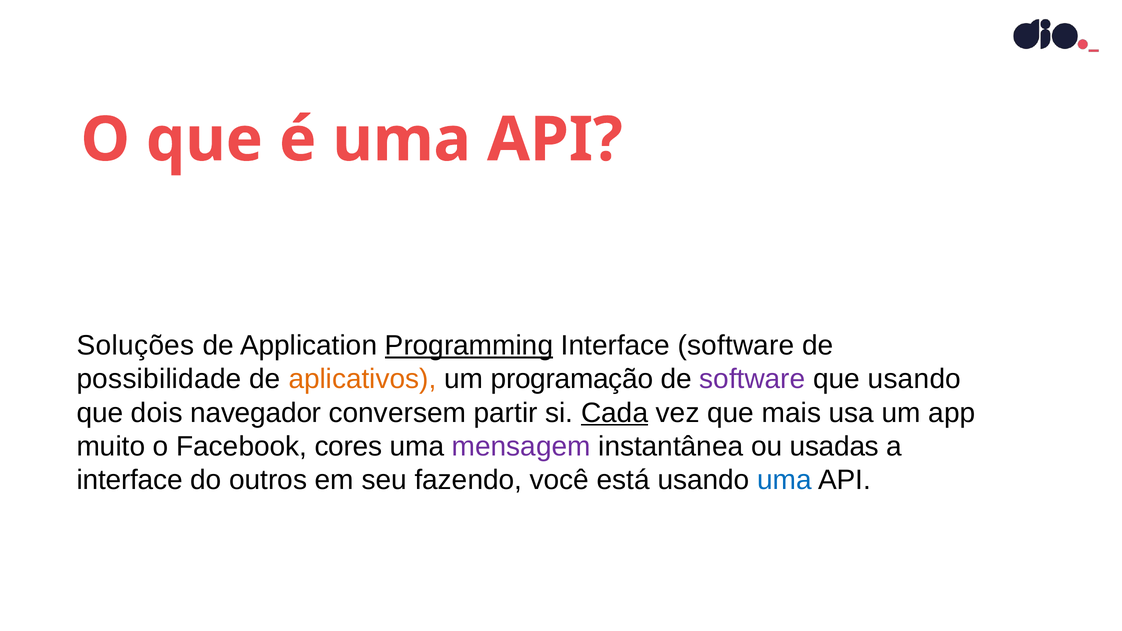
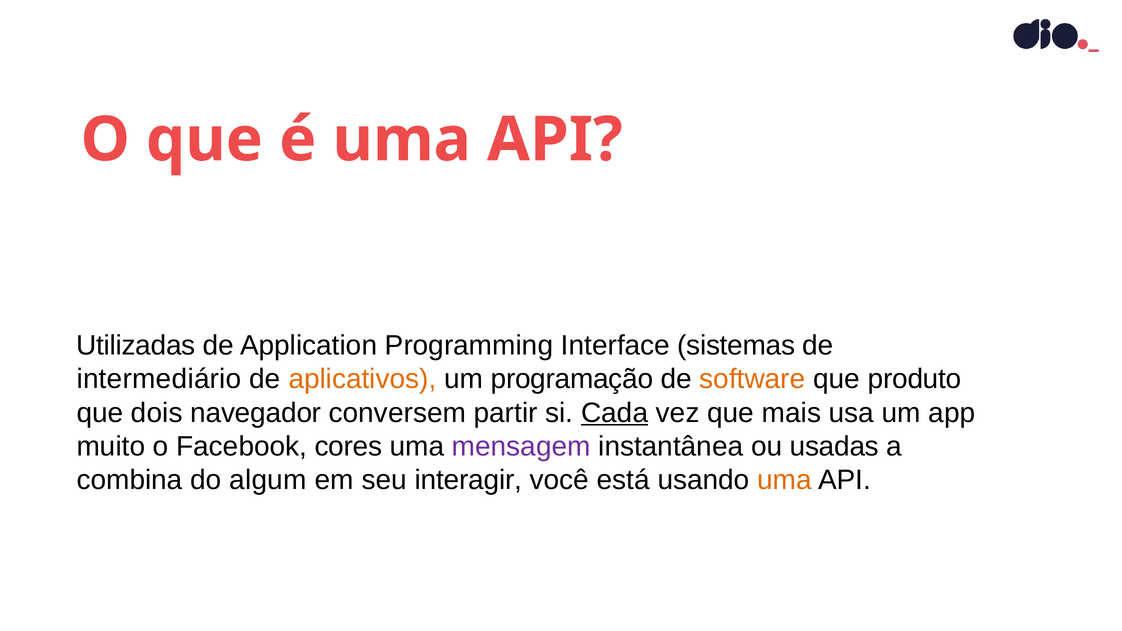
Soluções: Soluções -> Utilizadas
Programming underline: present -> none
Interface software: software -> sistemas
possibilidade: possibilidade -> intermediário
software at (752, 379) colour: purple -> orange
que usando: usando -> produto
interface at (130, 480): interface -> combina
outros: outros -> algum
fazendo: fazendo -> interagir
uma at (784, 480) colour: blue -> orange
